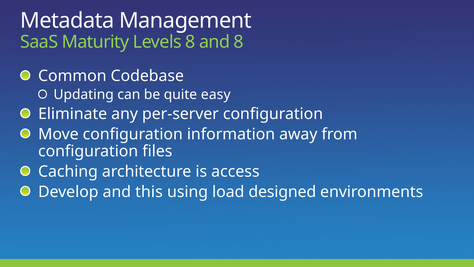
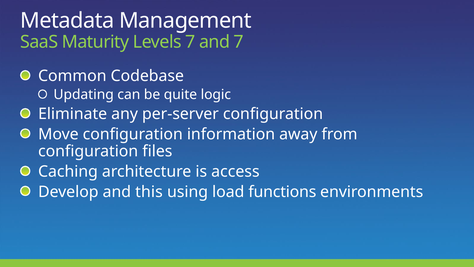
Levels 8: 8 -> 7
and 8: 8 -> 7
easy: easy -> logic
designed: designed -> functions
